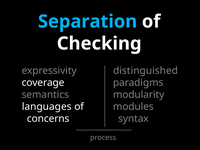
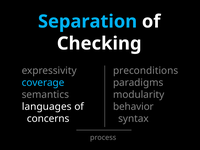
distinguished: distinguished -> preconditions
coverage colour: white -> light blue
modules: modules -> behavior
